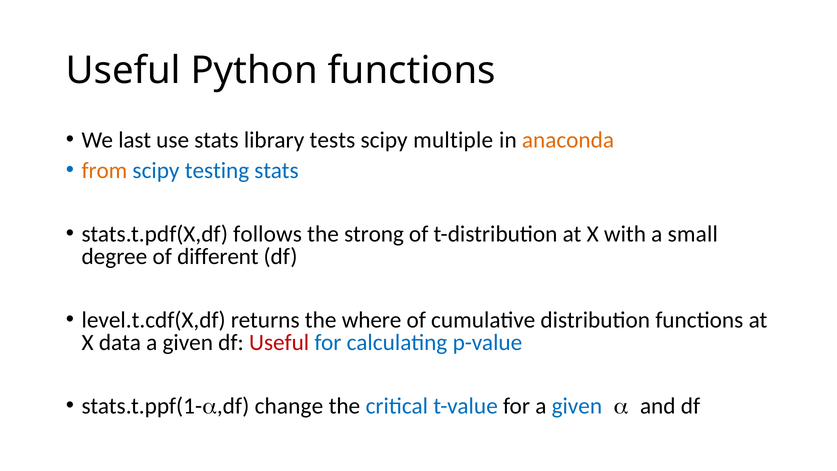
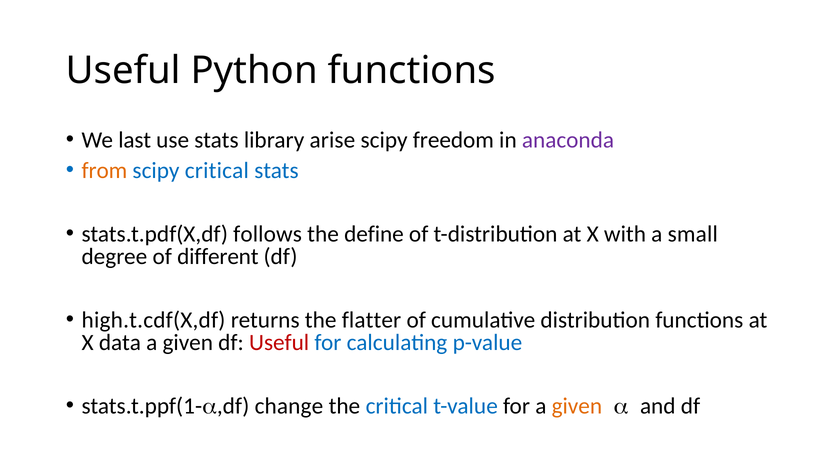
tests: tests -> arise
multiple: multiple -> freedom
anaconda colour: orange -> purple
scipy testing: testing -> critical
strong: strong -> define
level.t.cdf(X,df: level.t.cdf(X,df -> high.t.cdf(X,df
where: where -> flatter
given at (577, 406) colour: blue -> orange
